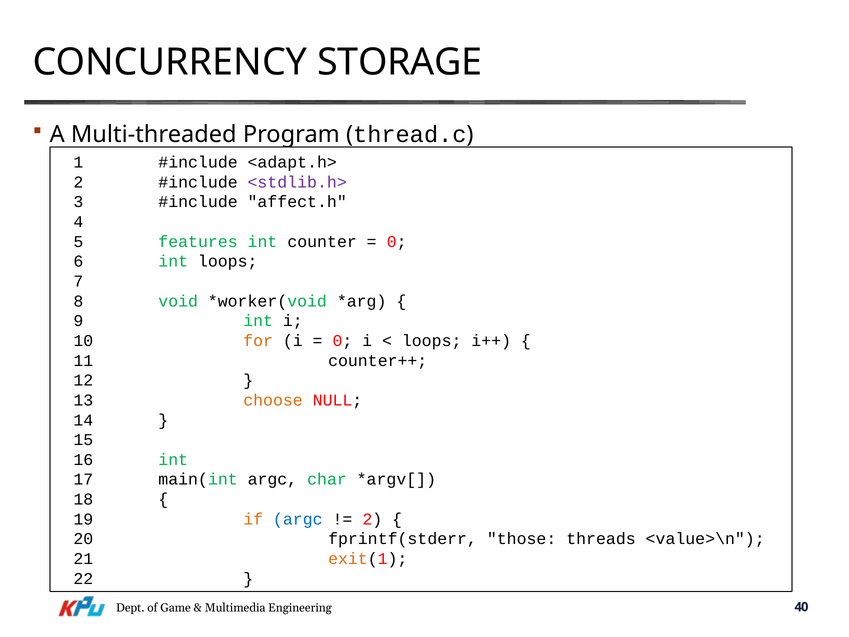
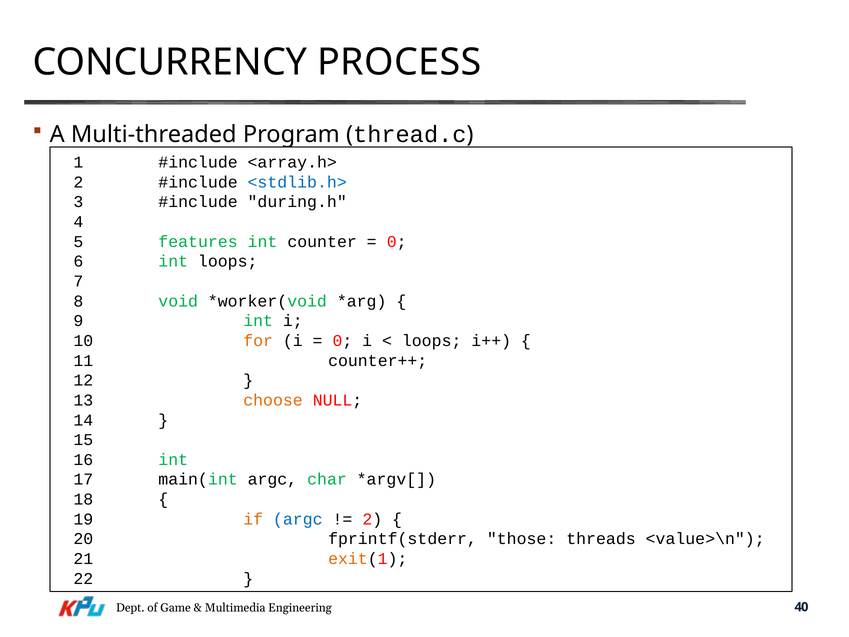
STORAGE: STORAGE -> PROCESS
<adapt.h>: <adapt.h> -> <array.h>
<stdlib.h> colour: purple -> blue
affect.h: affect.h -> during.h
